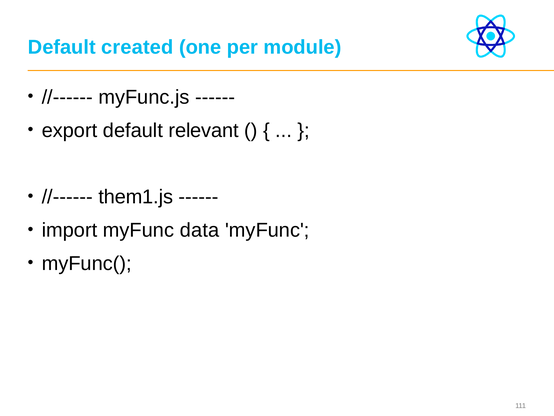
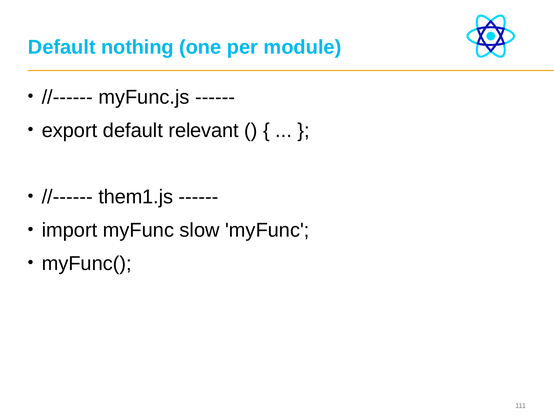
created: created -> nothing
data: data -> slow
